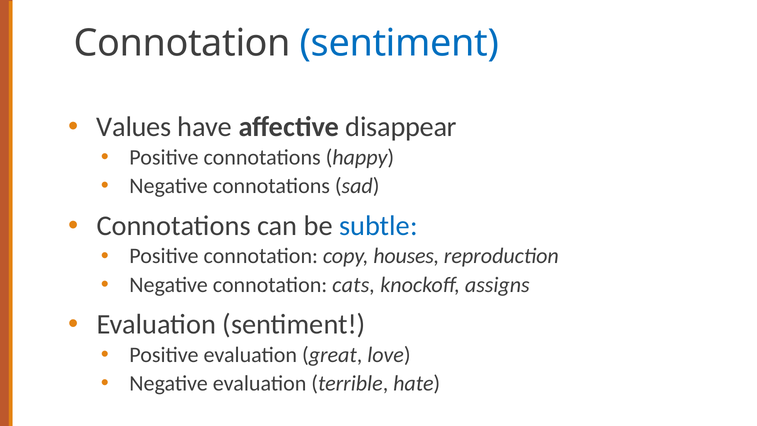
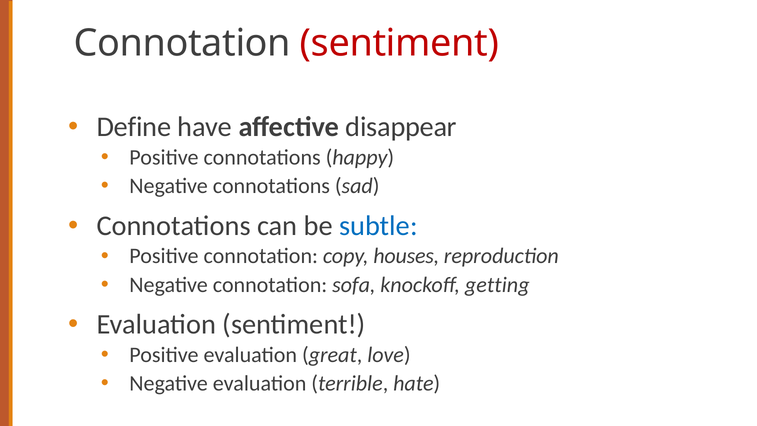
sentiment at (399, 43) colour: blue -> red
Values: Values -> Define
cats: cats -> sofa
assigns: assigns -> getting
